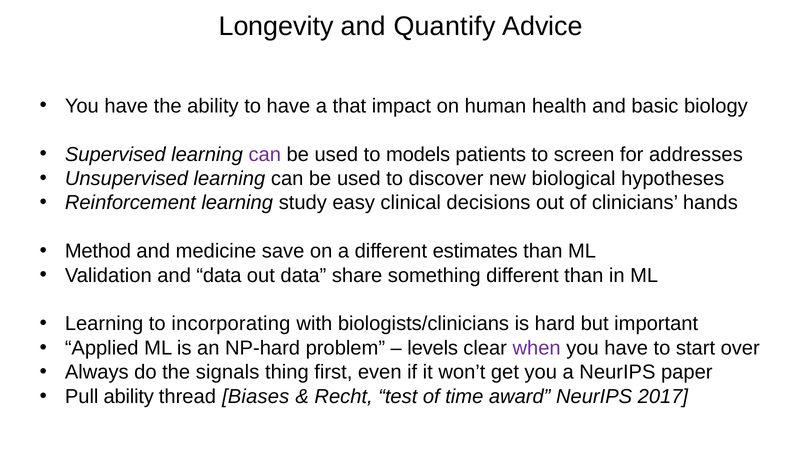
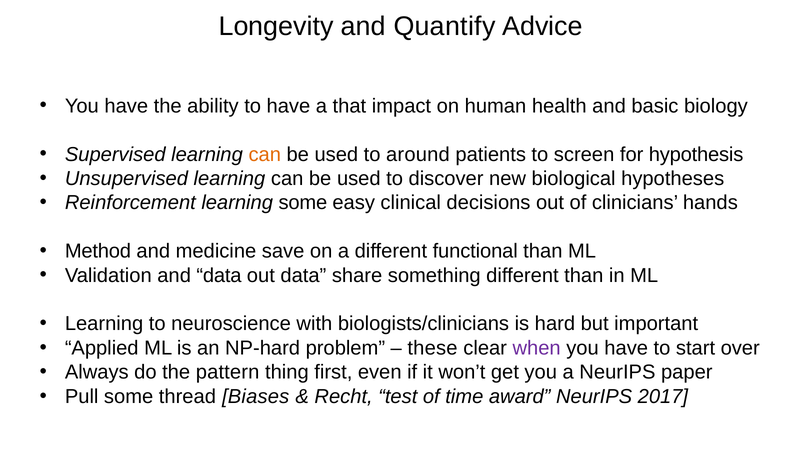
can at (265, 154) colour: purple -> orange
models: models -> around
addresses: addresses -> hypothesis
learning study: study -> some
estimates: estimates -> functional
incorporating: incorporating -> neuroscience
levels: levels -> these
signals: signals -> pattern
Pull ability: ability -> some
